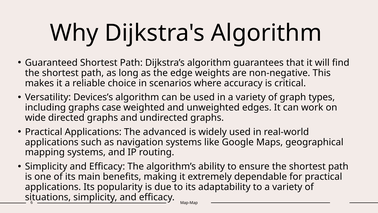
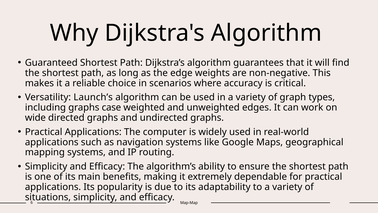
Devices’s: Devices’s -> Launch’s
advanced: advanced -> computer
